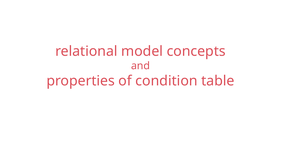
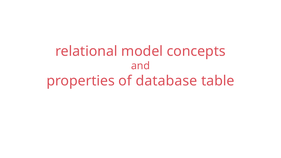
condition: condition -> database
